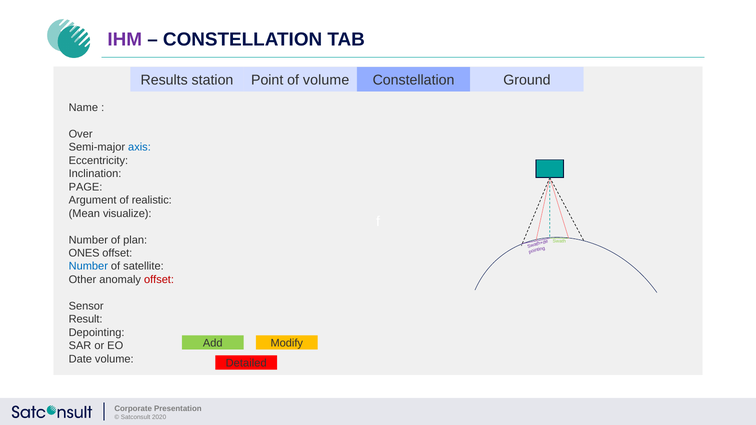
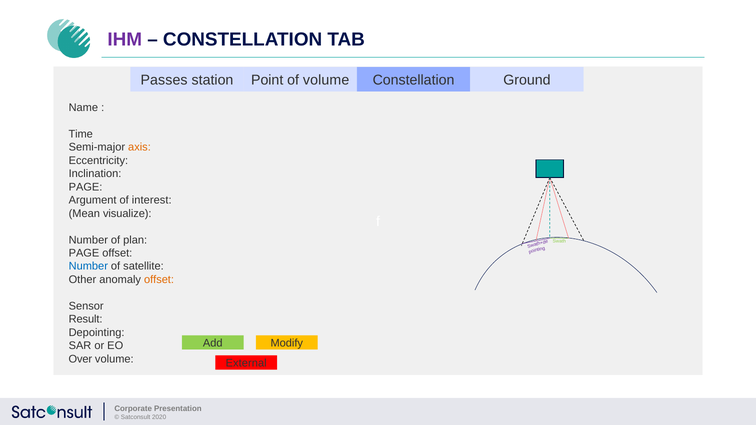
Results: Results -> Passes
Over: Over -> Time
axis colour: blue -> orange
realistic: realistic -> interest
ONES at (84, 253): ONES -> PAGE
offset at (159, 280) colour: red -> orange
Date: Date -> Over
Detailed: Detailed -> External
